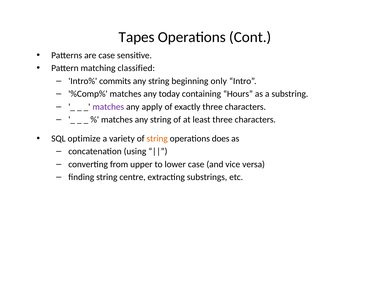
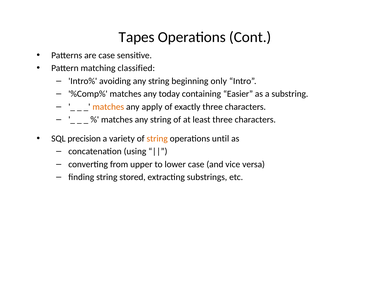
commits: commits -> avoiding
Hours: Hours -> Easier
matches at (108, 107) colour: purple -> orange
optimize: optimize -> precision
does: does -> until
centre: centre -> stored
